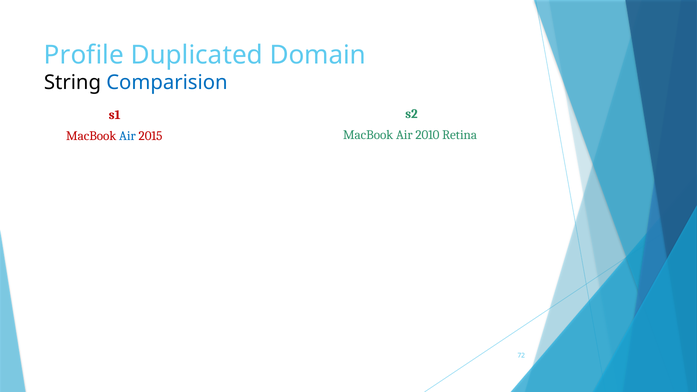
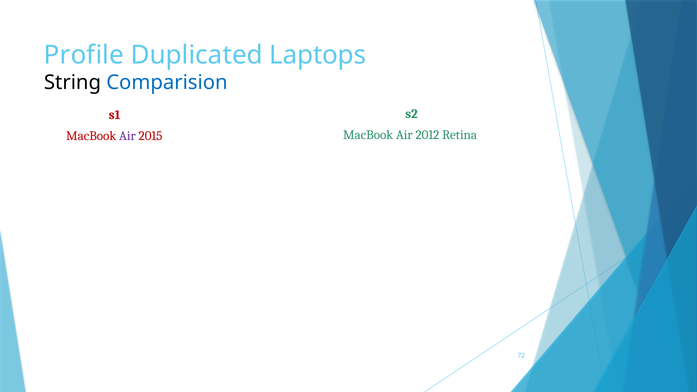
Domain: Domain -> Laptops
Air at (127, 136) colour: blue -> purple
2010: 2010 -> 2012
